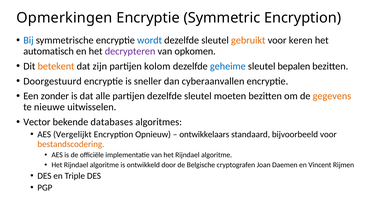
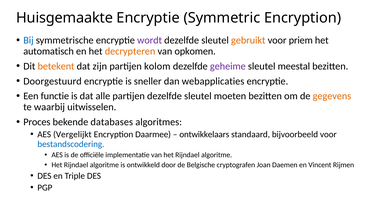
Opmerkingen: Opmerkingen -> Huisgemaakte
wordt colour: blue -> purple
keren: keren -> priem
decrypteren colour: purple -> orange
geheime colour: blue -> purple
bepalen: bepalen -> meestal
cyberaanvallen: cyberaanvallen -> webapplicaties
zonder: zonder -> functie
nieuwe: nieuwe -> waarbij
Vector: Vector -> Proces
Opnieuw: Opnieuw -> Daarmee
bestandscodering colour: orange -> blue
